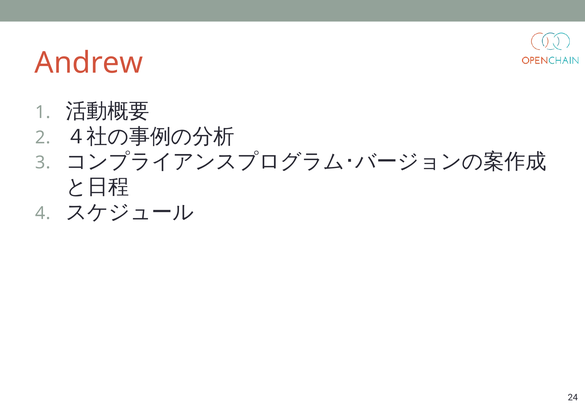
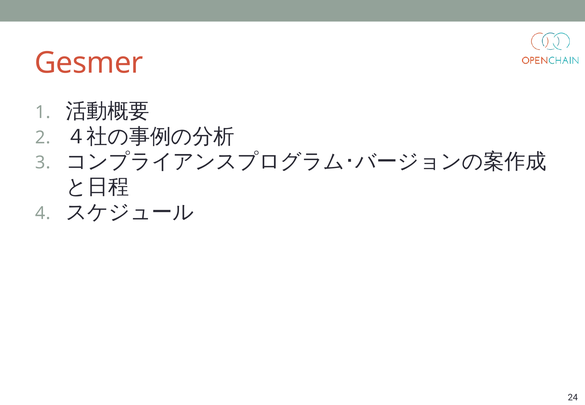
Andrew: Andrew -> Gesmer
